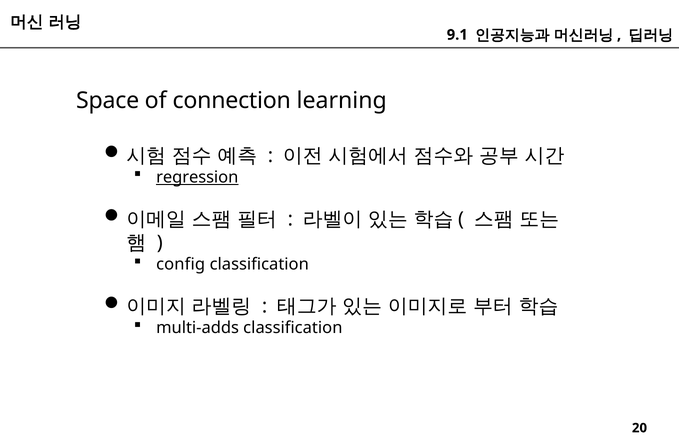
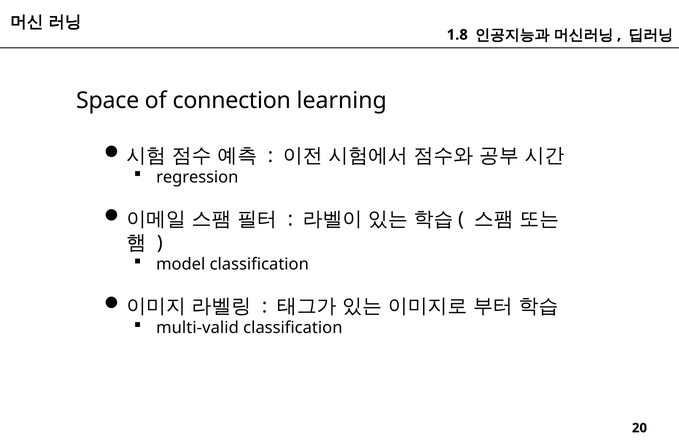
9.1: 9.1 -> 1.8
regression underline: present -> none
config: config -> model
multi-adds: multi-adds -> multi-valid
